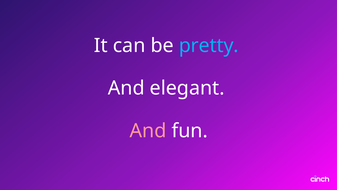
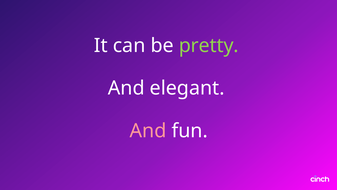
pretty colour: light blue -> light green
